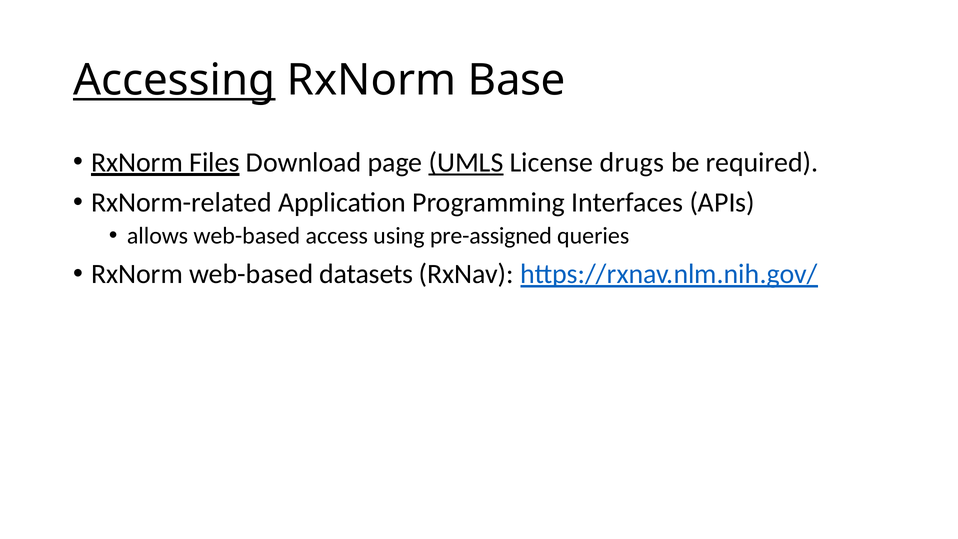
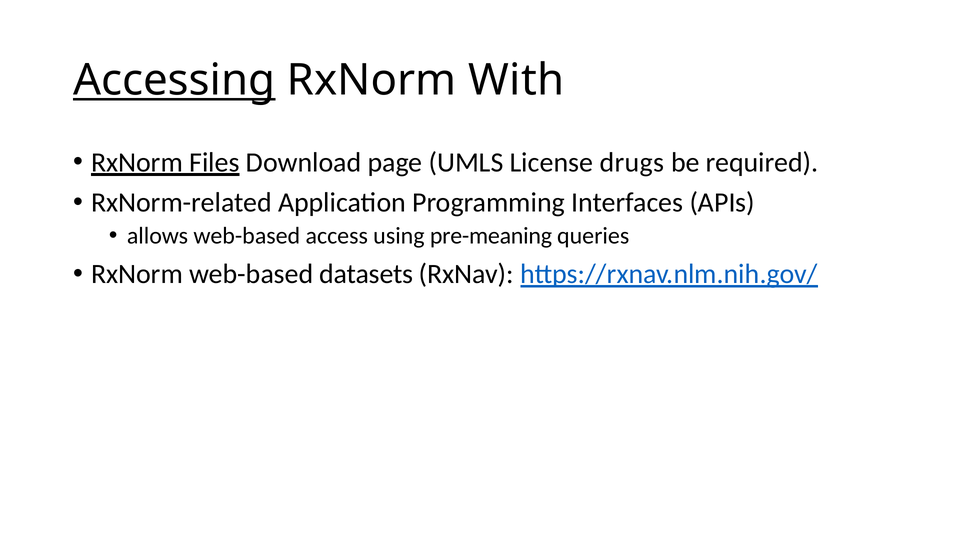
Base: Base -> With
UMLS underline: present -> none
pre-assigned: pre-assigned -> pre-meaning
